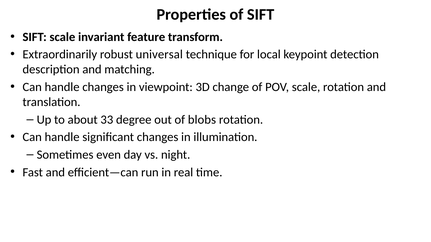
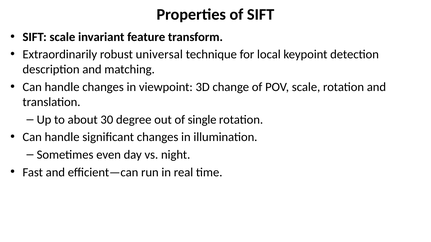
33: 33 -> 30
blobs: blobs -> single
